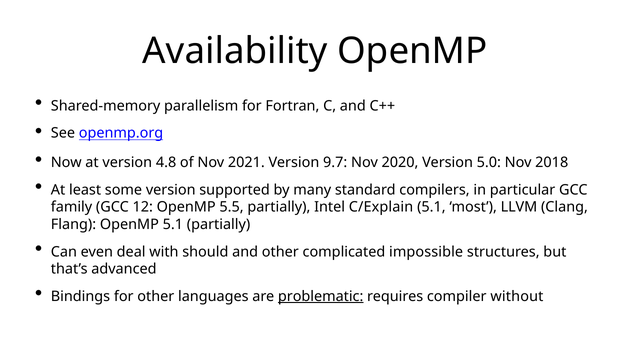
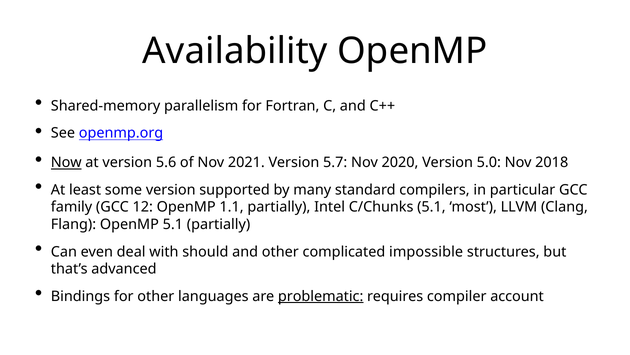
Now underline: none -> present
4.8: 4.8 -> 5.6
9.7: 9.7 -> 5.7
5.5: 5.5 -> 1.1
C/Explain: C/Explain -> C/Chunks
without: without -> account
